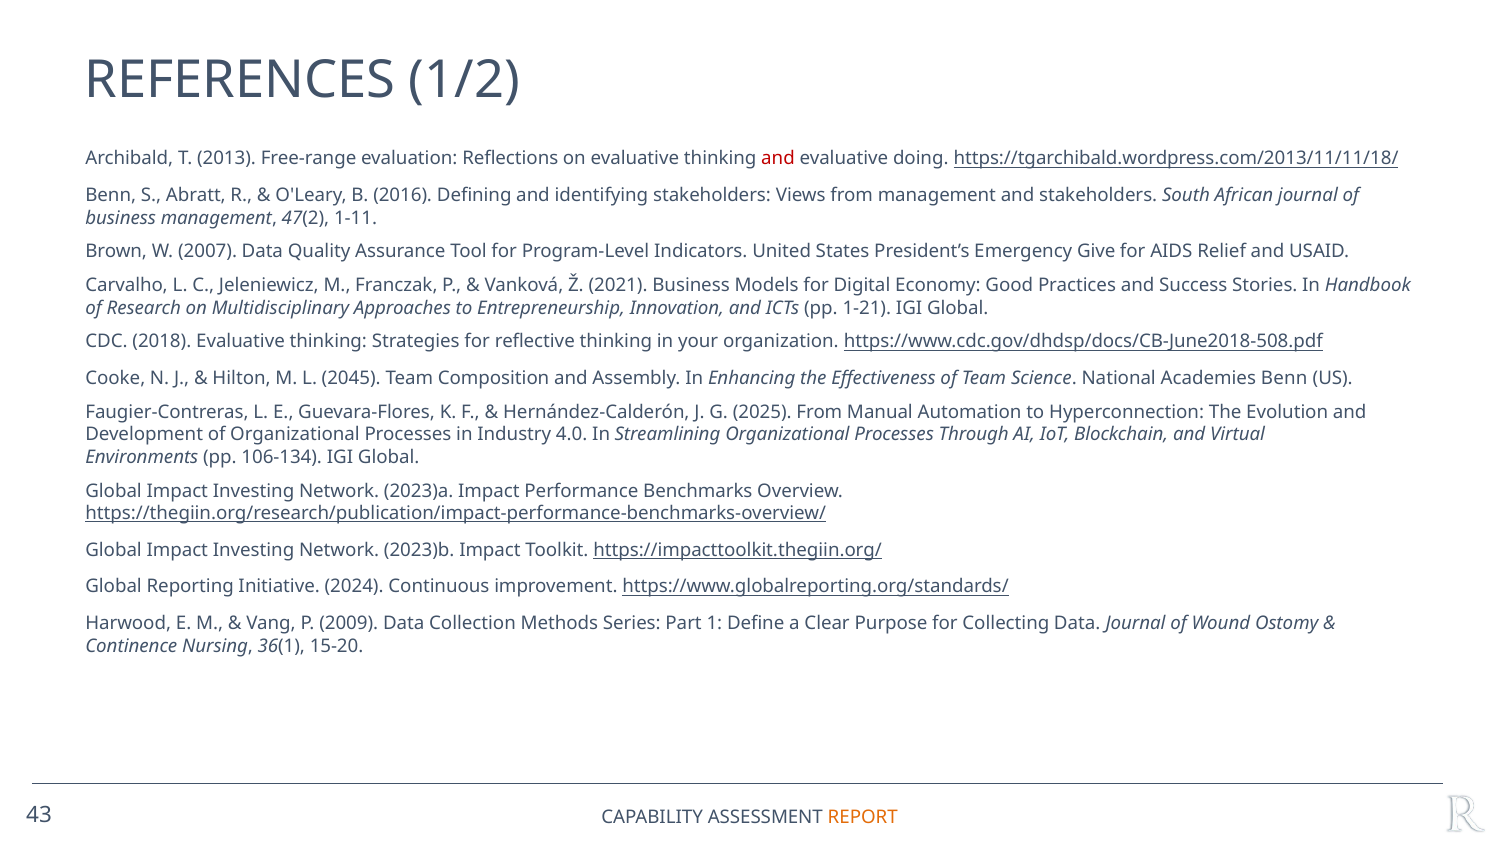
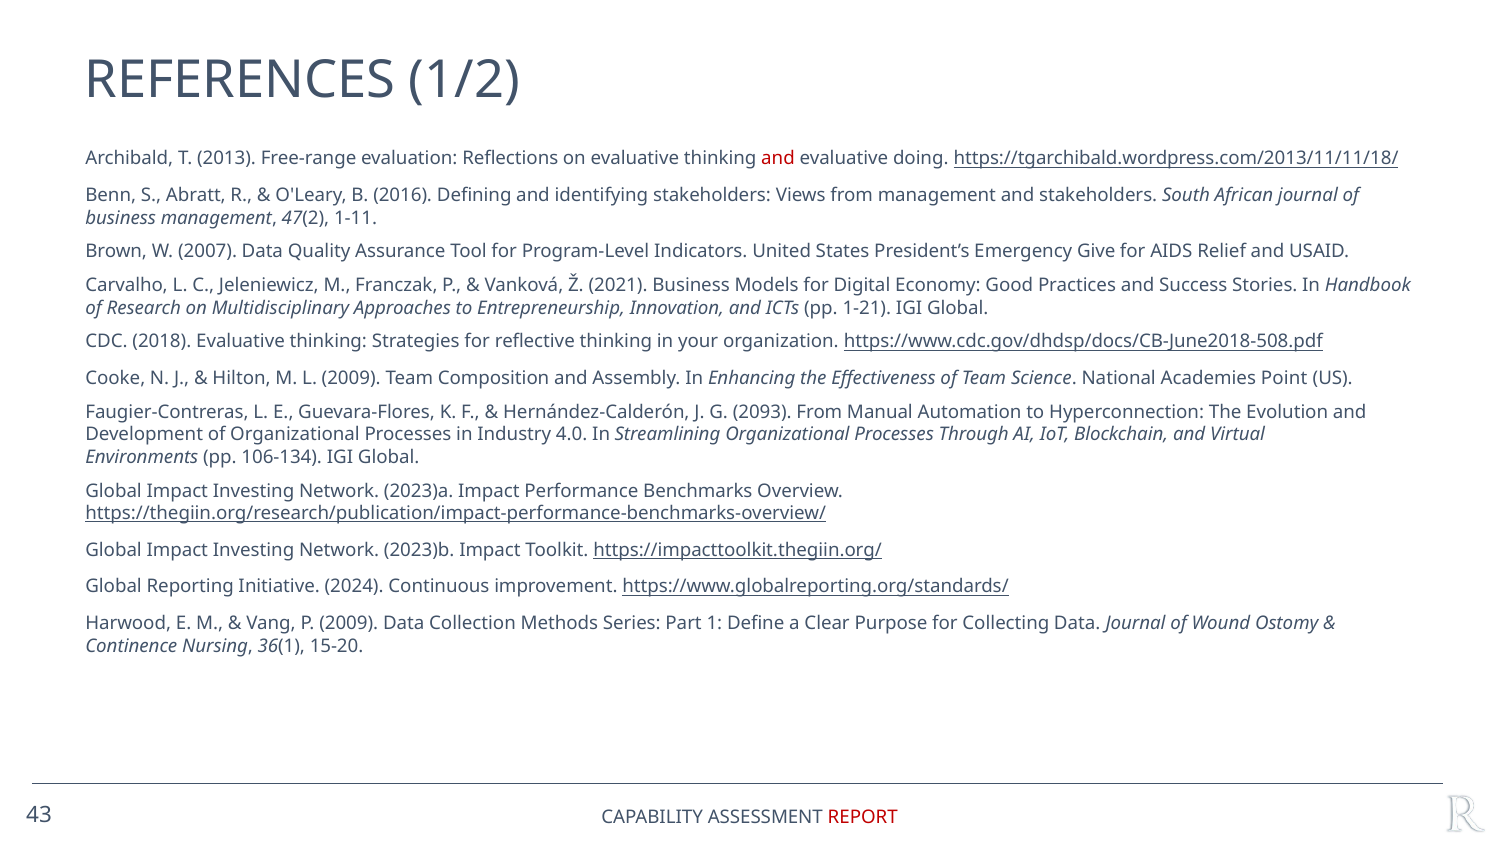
L 2045: 2045 -> 2009
Academies Benn: Benn -> Point
2025: 2025 -> 2093
REPORT colour: orange -> red
